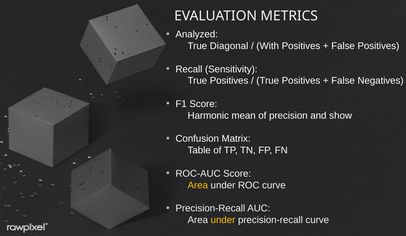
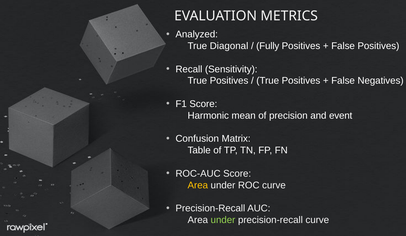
With: With -> Fully
show: show -> event
under at (223, 220) colour: yellow -> light green
